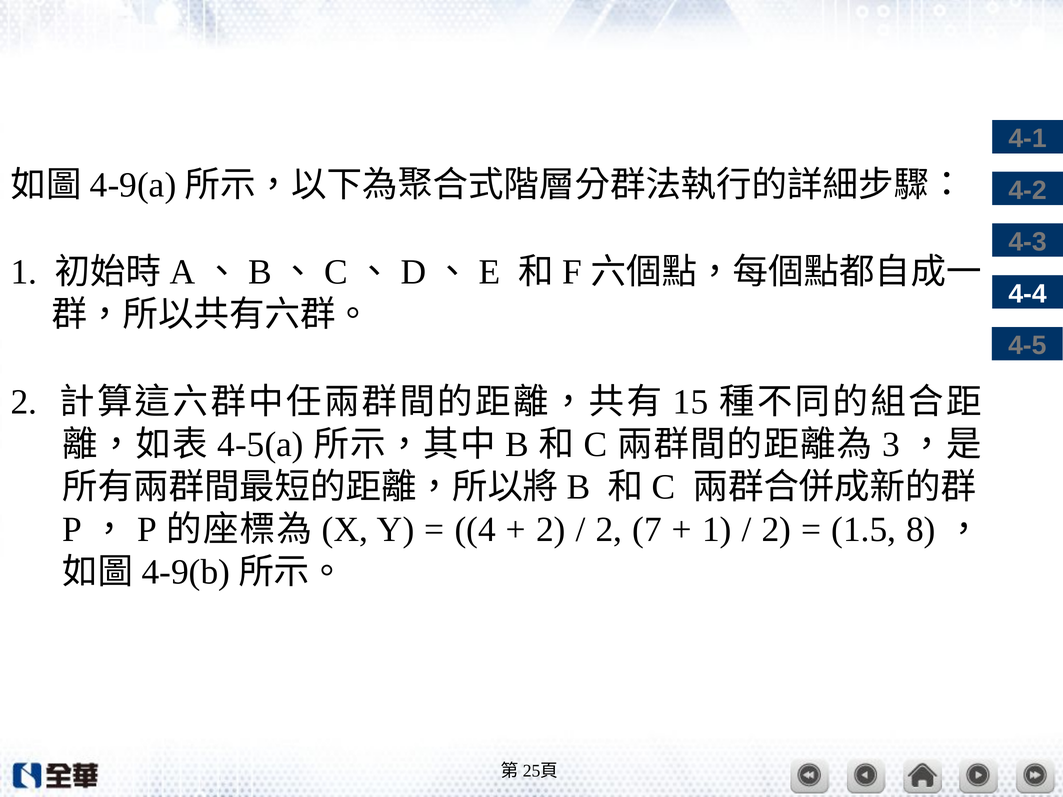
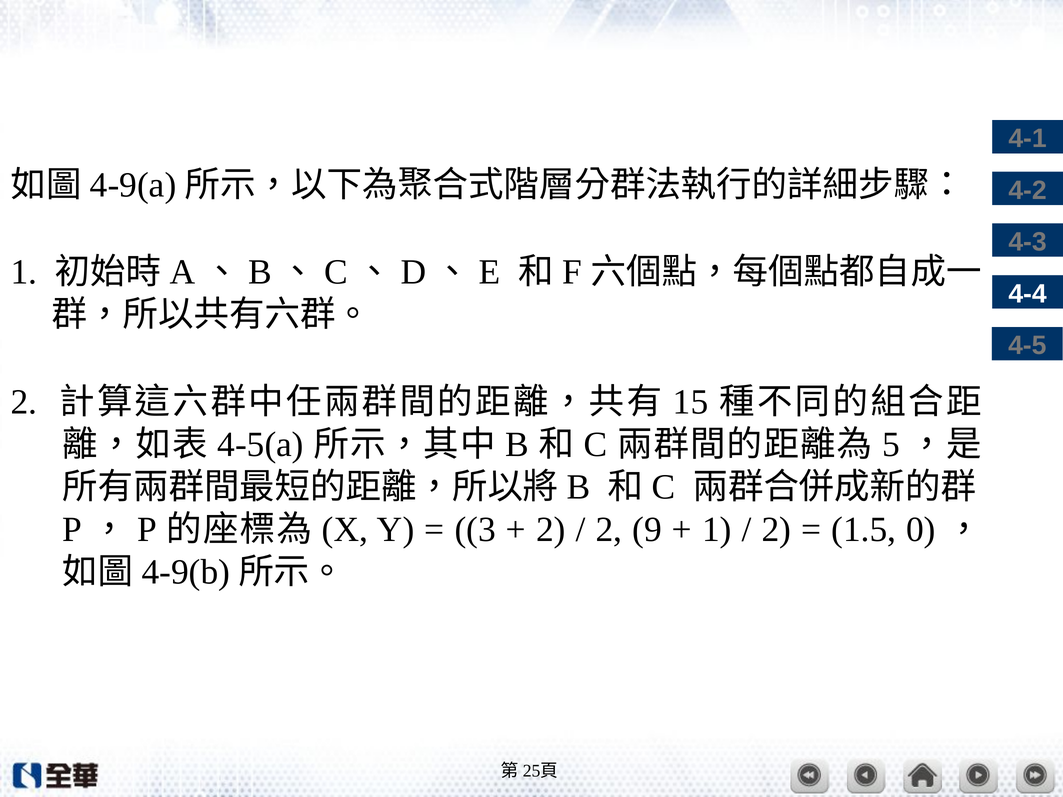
3: 3 -> 5
4: 4 -> 3
7: 7 -> 9
8: 8 -> 0
